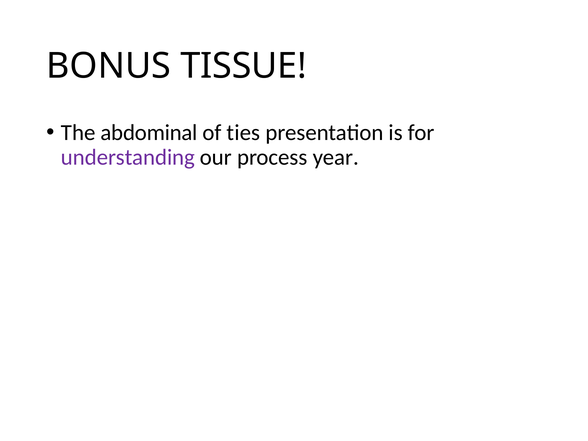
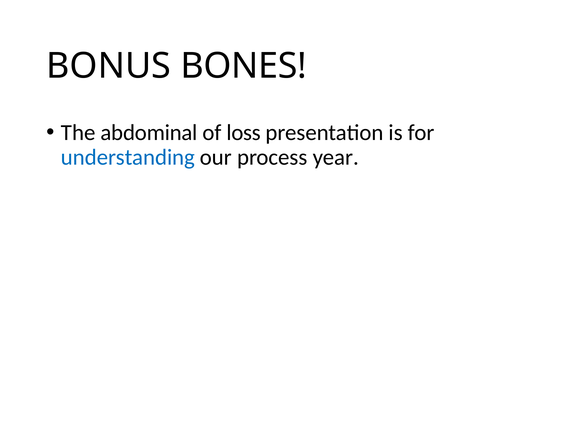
TISSUE: TISSUE -> BONES
ties: ties -> loss
understanding colour: purple -> blue
